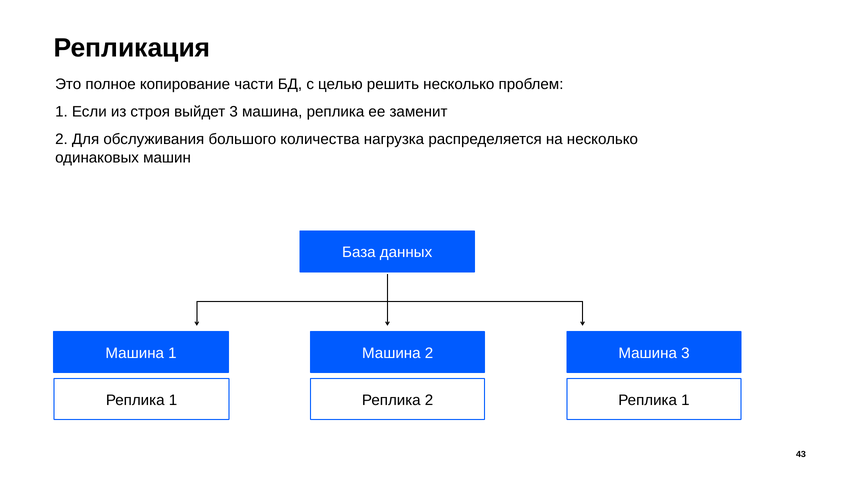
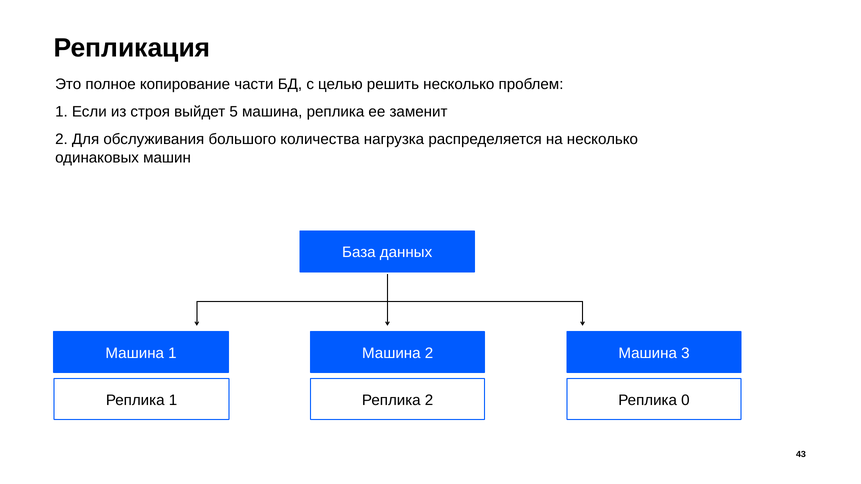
выйдет 3: 3 -> 5
1 Реплика 1: 1 -> 0
